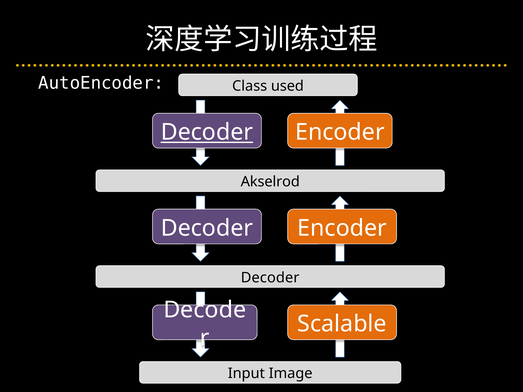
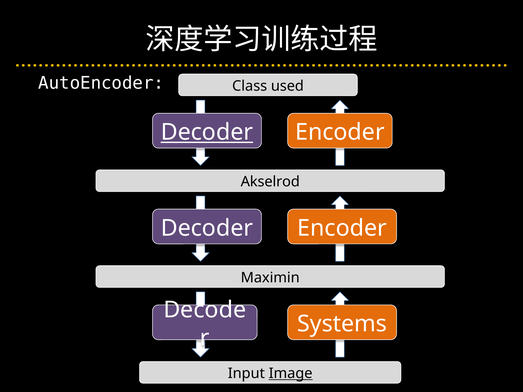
Decoder at (270, 278): Decoder -> Maximin
Scalable: Scalable -> Systems
Image underline: none -> present
